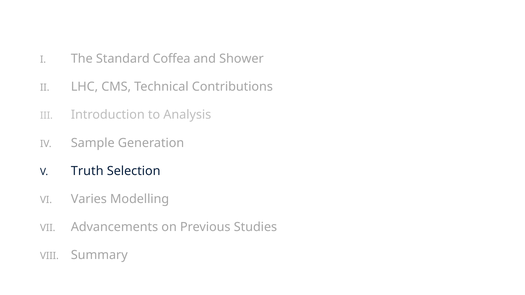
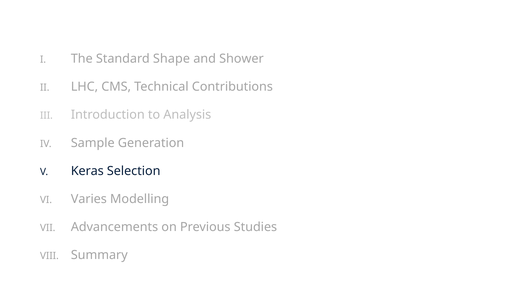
Coffea: Coffea -> Shape
Truth: Truth -> Keras
